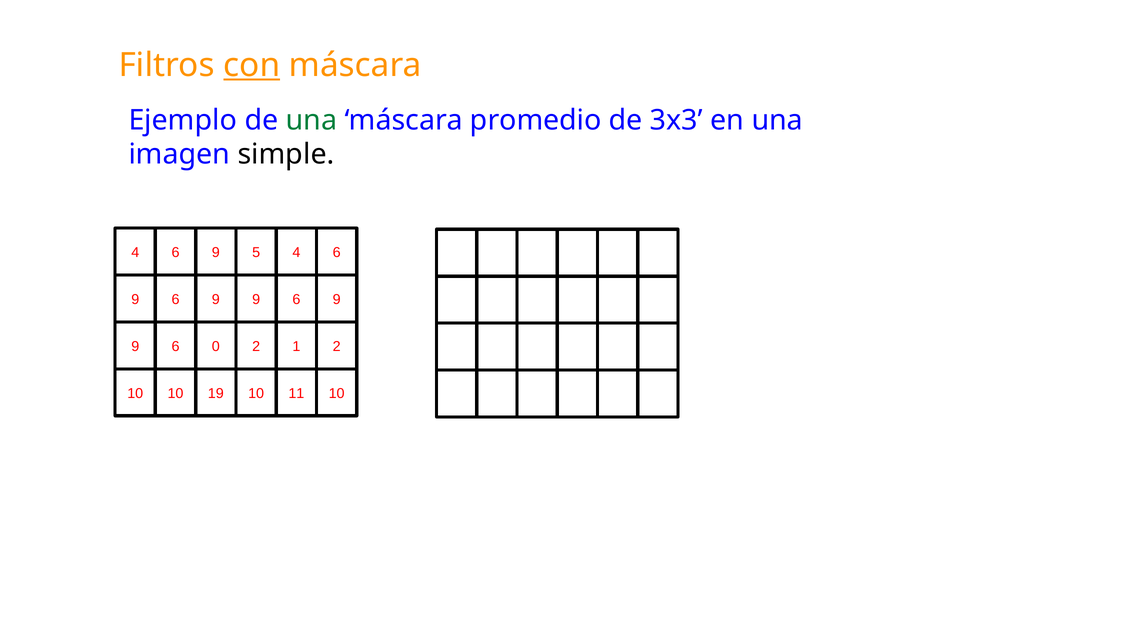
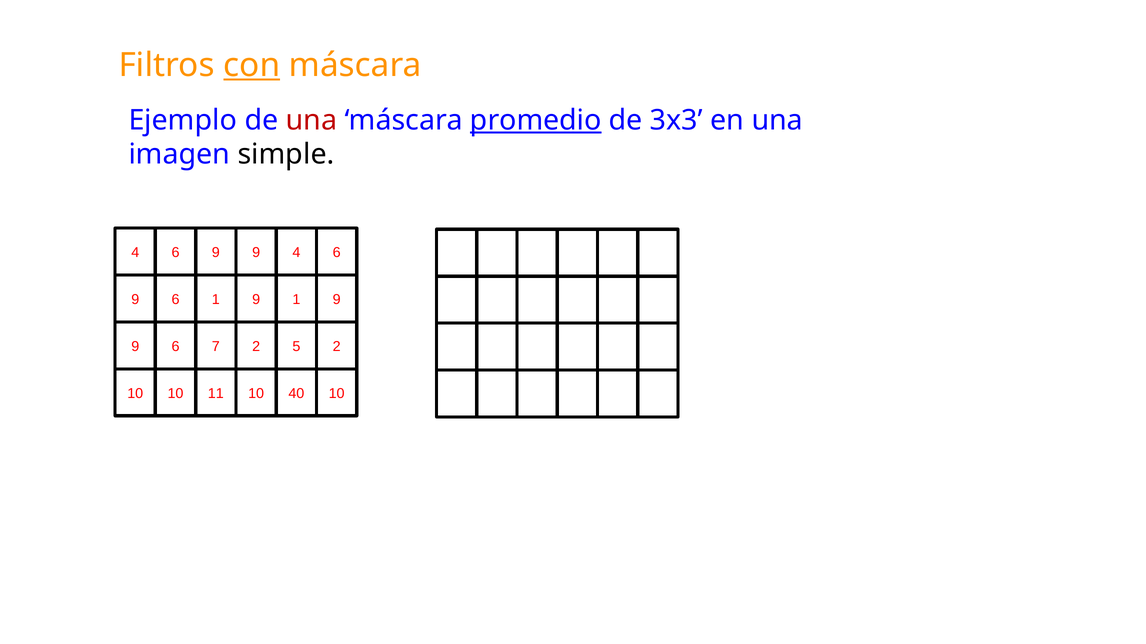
una at (311, 120) colour: green -> red
promedio underline: none -> present
6 9 5: 5 -> 9
9 at (216, 300): 9 -> 1
9 6: 6 -> 1
0: 0 -> 7
1: 1 -> 5
19: 19 -> 11
11: 11 -> 40
